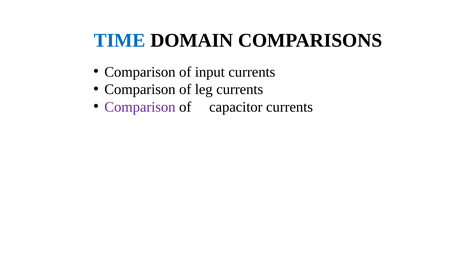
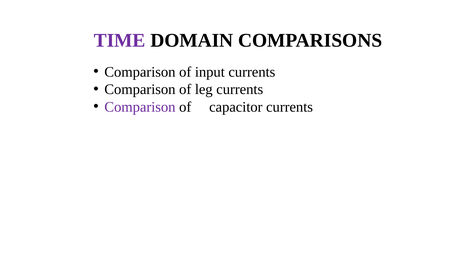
TIME colour: blue -> purple
